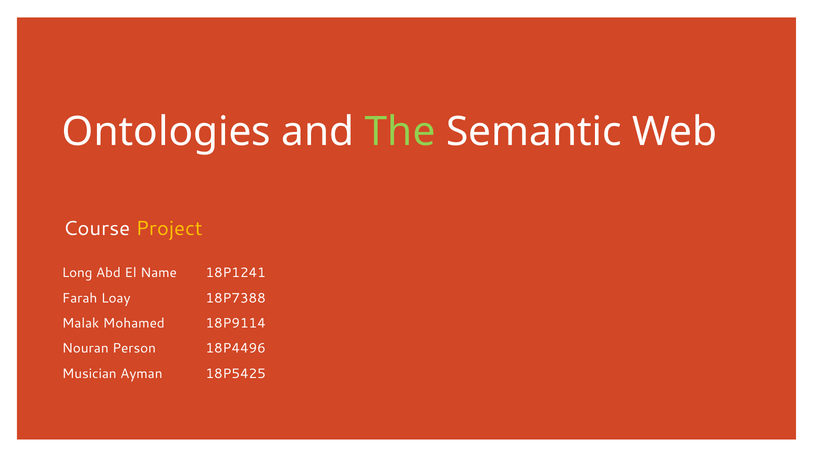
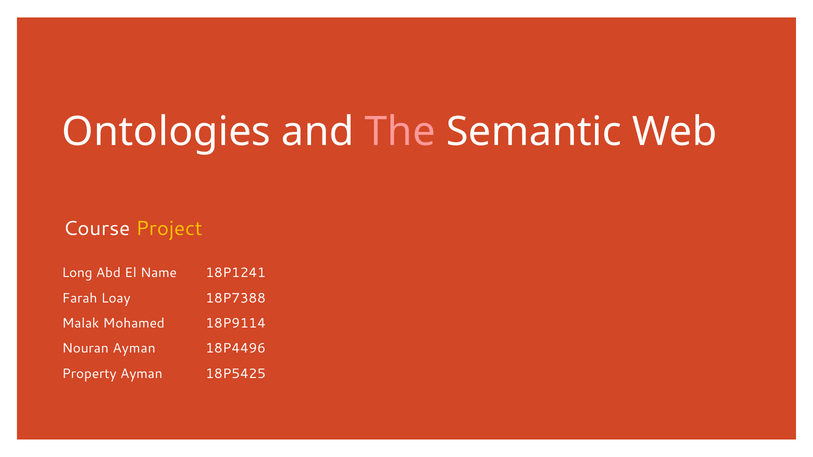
The colour: light green -> pink
Nouran Person: Person -> Ayman
Musician: Musician -> Property
